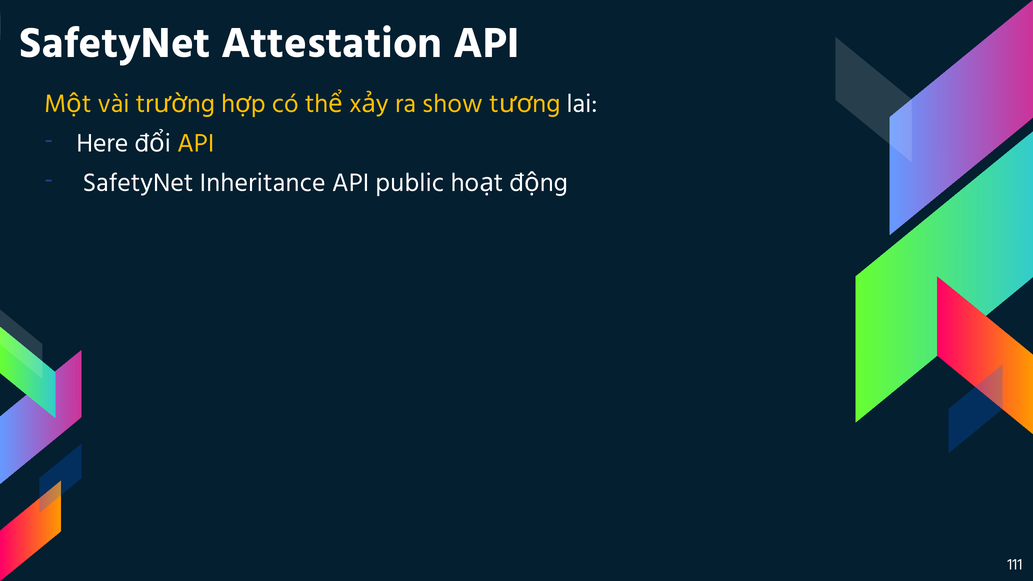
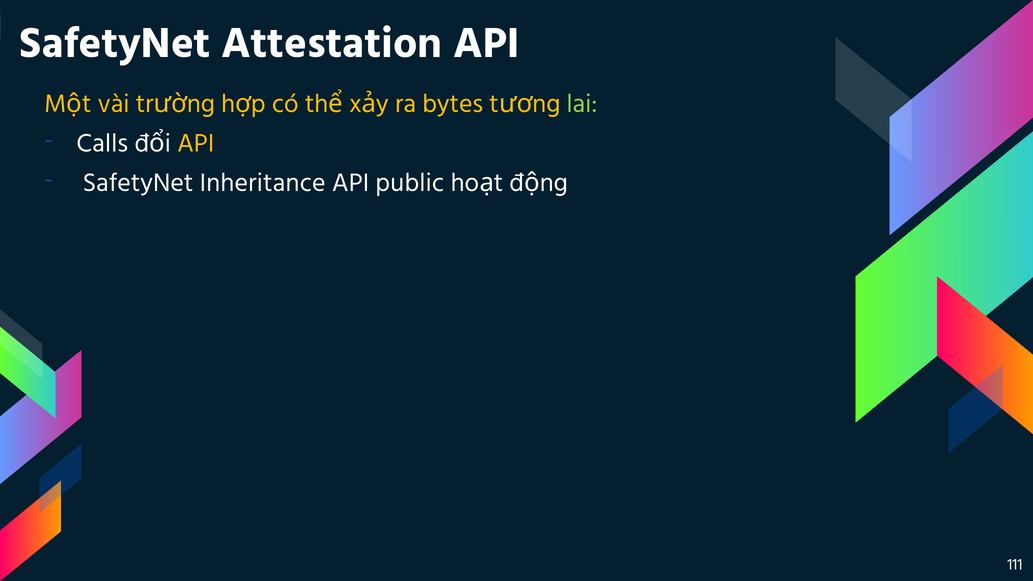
show: show -> bytes
lai colour: white -> light green
Here: Here -> Calls
